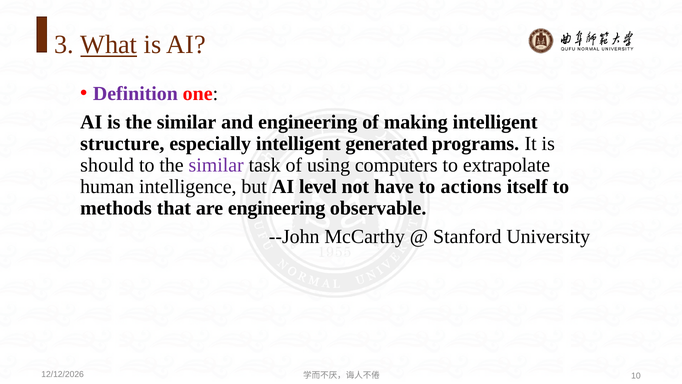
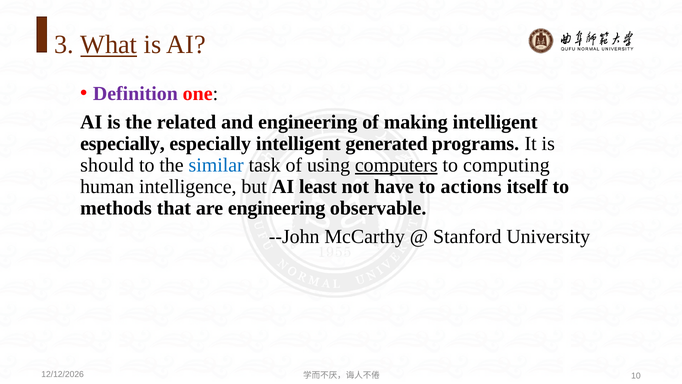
is the similar: similar -> related
structure at (122, 143): structure -> especially
similar at (216, 165) colour: purple -> blue
computers underline: none -> present
extrapolate: extrapolate -> computing
level: level -> least
